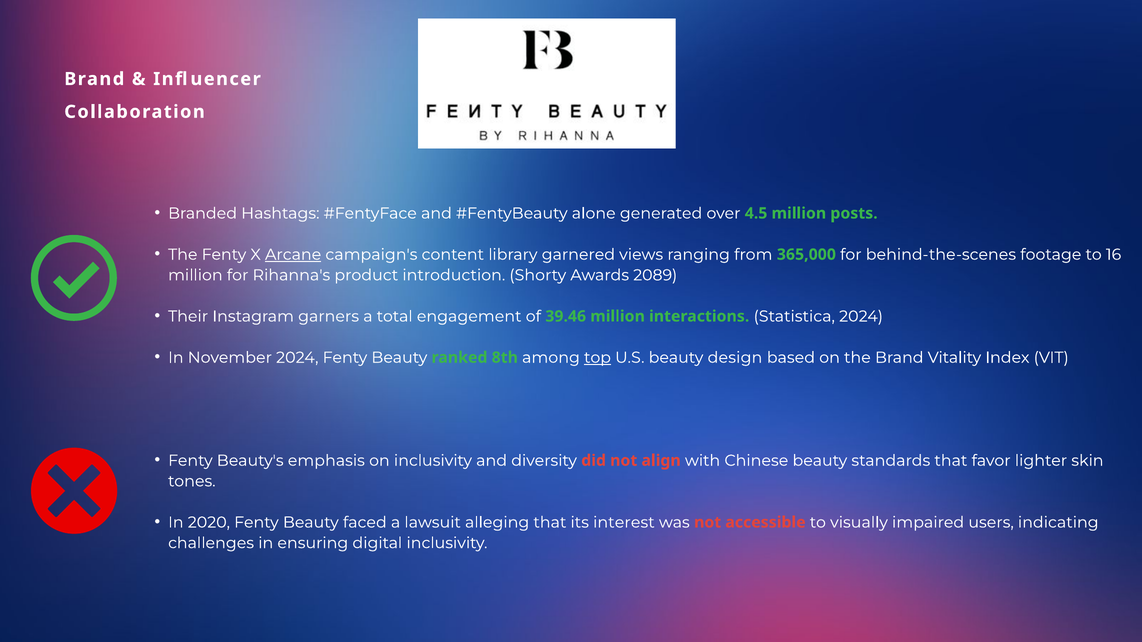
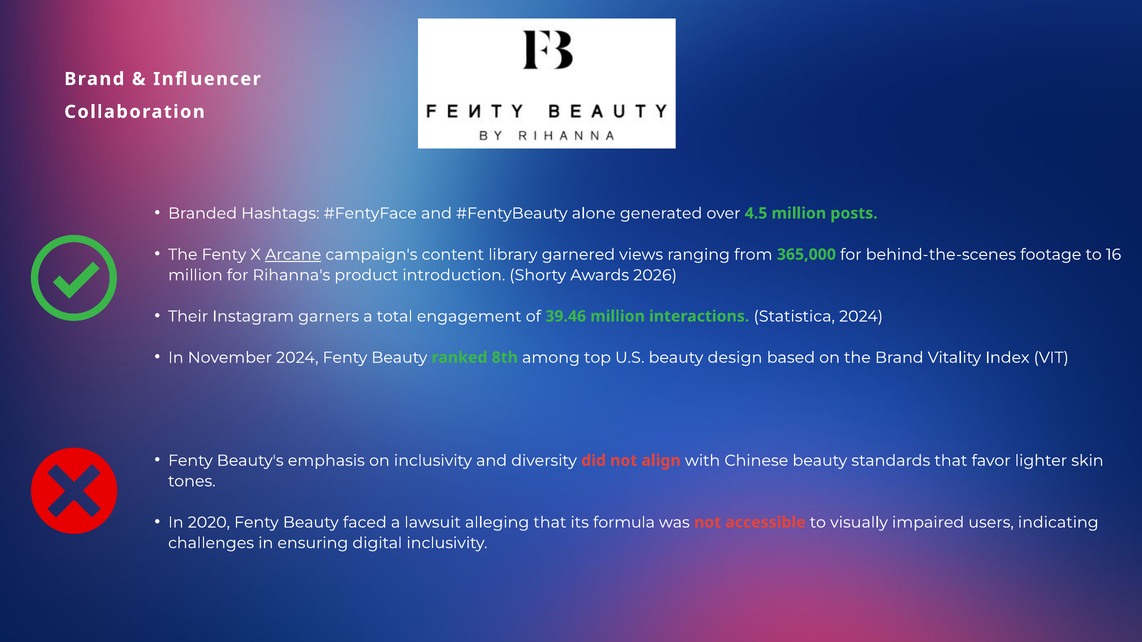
2089: 2089 -> 2026
top underline: present -> none
interest: interest -> formula
